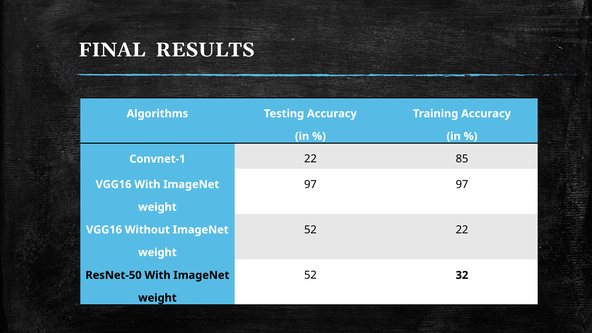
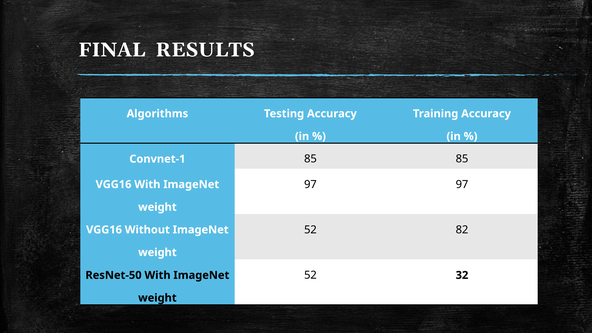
Convnet-1 22: 22 -> 85
52 22: 22 -> 82
